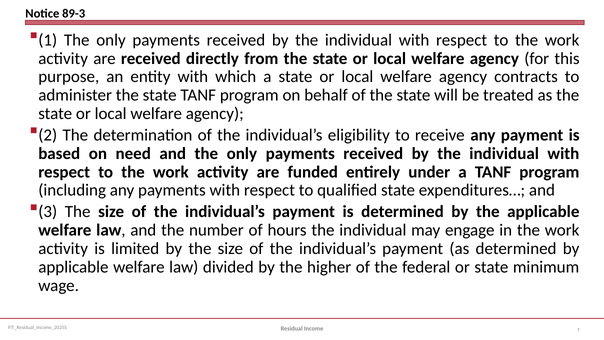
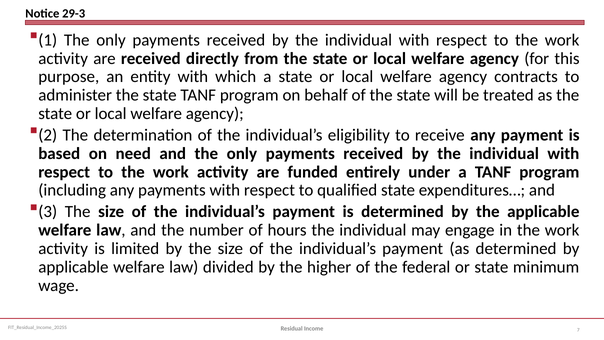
89-3: 89-3 -> 29-3
